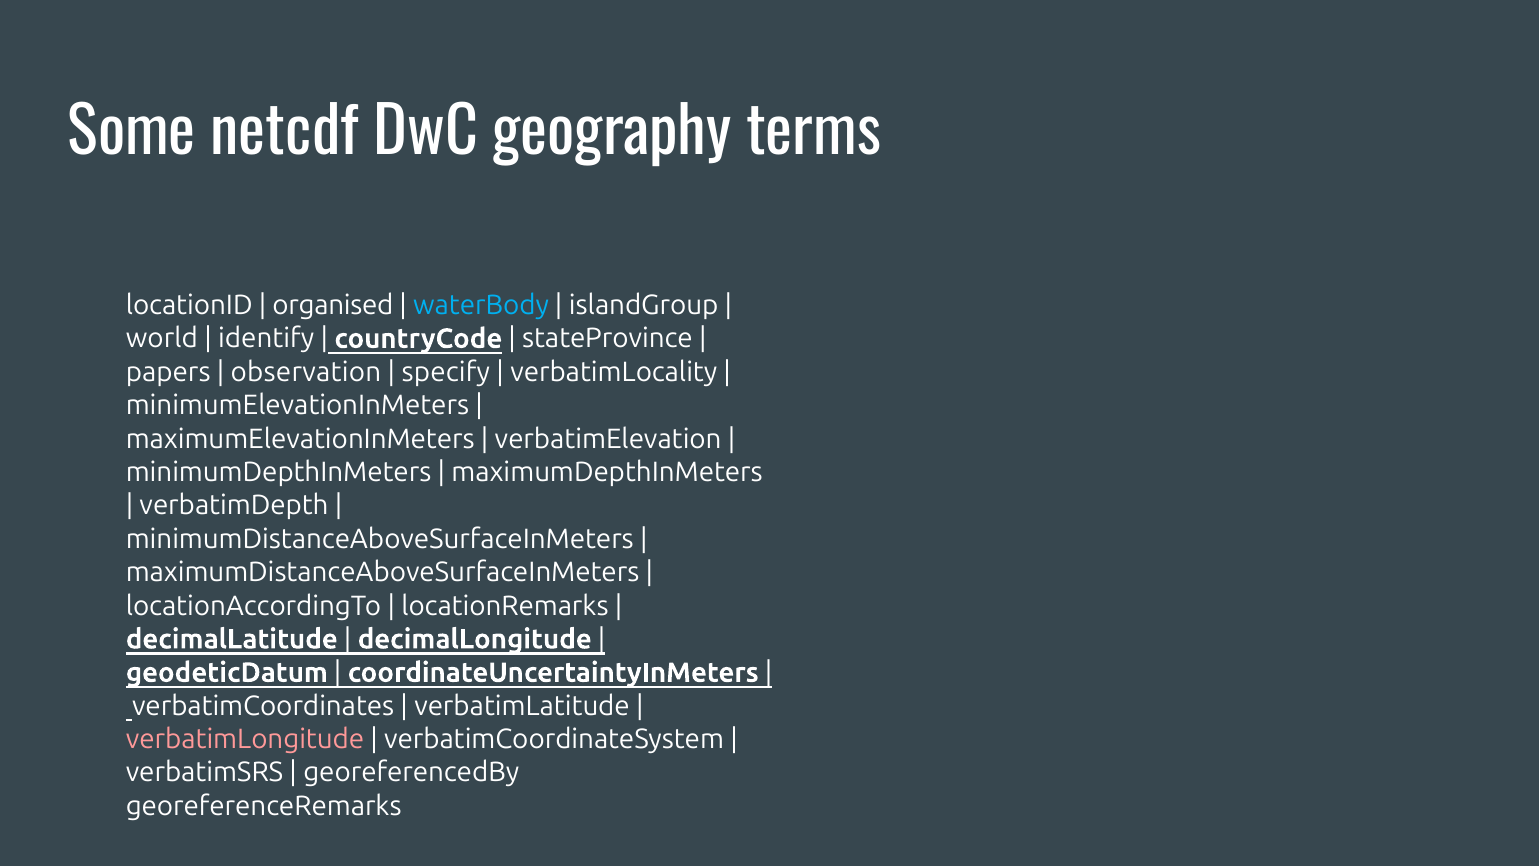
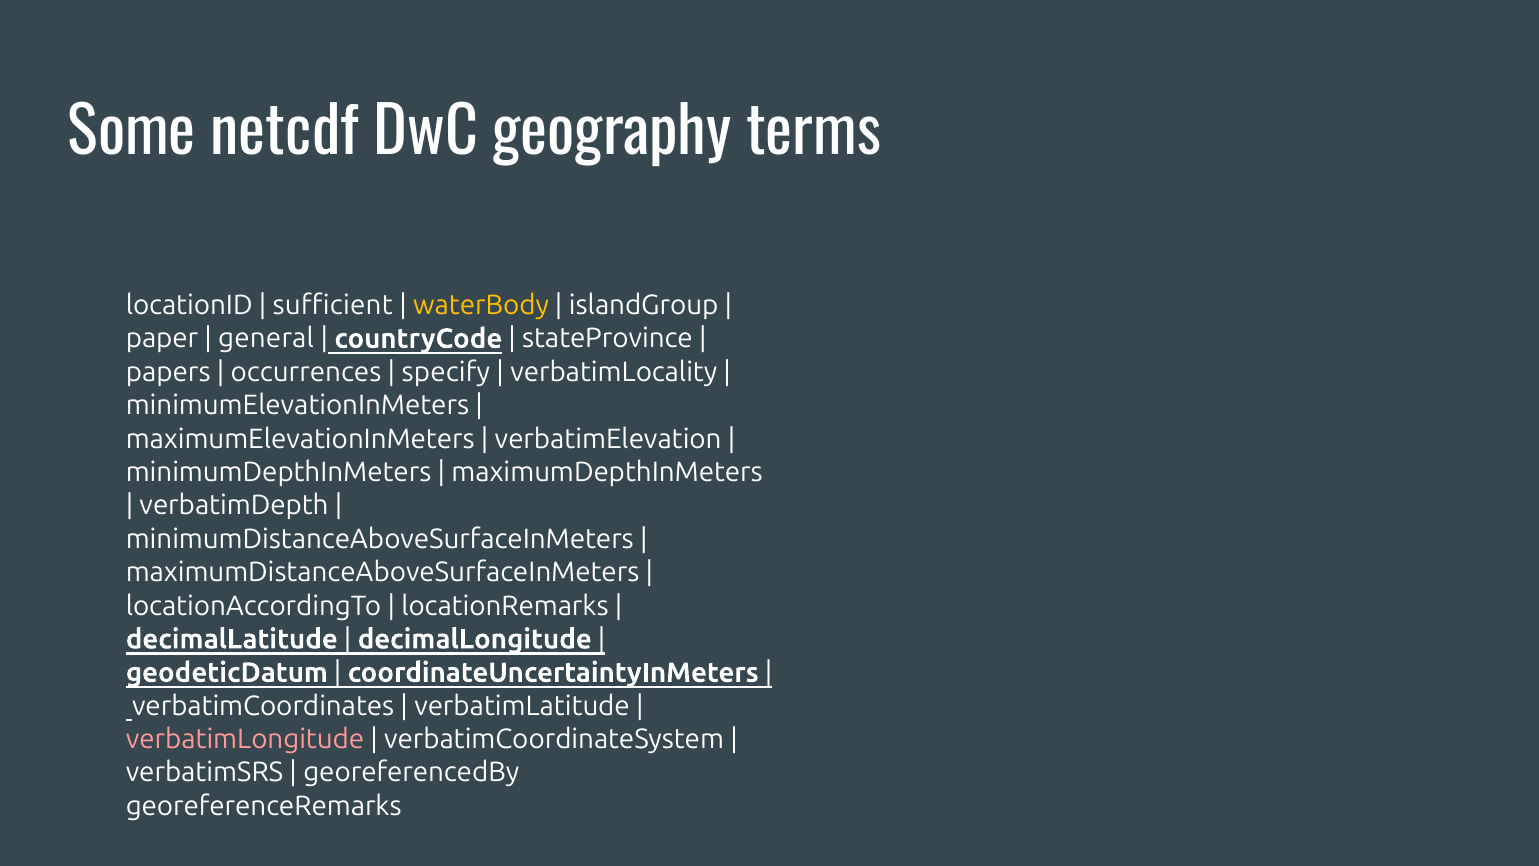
organised: organised -> sufficient
waterBody colour: light blue -> yellow
world: world -> paper
identify: identify -> general
observation: observation -> occurrences
